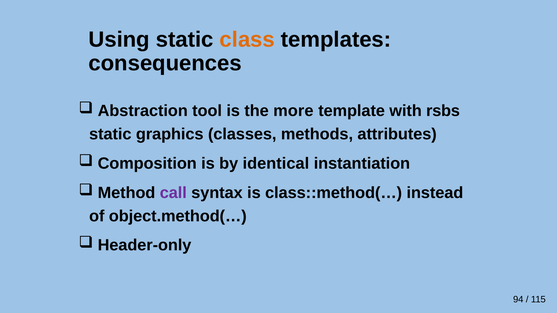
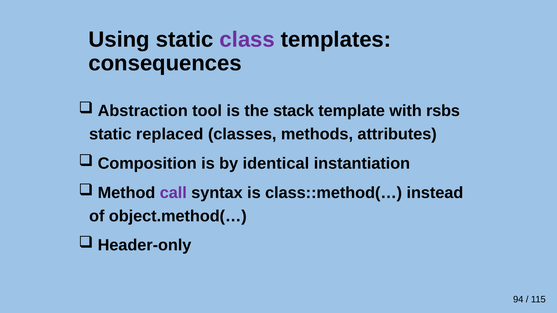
class colour: orange -> purple
more: more -> stack
graphics: graphics -> replaced
